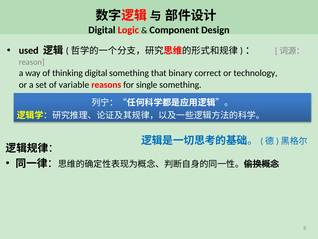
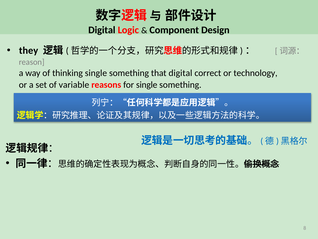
used: used -> they
thinking digital: digital -> single
that binary: binary -> digital
